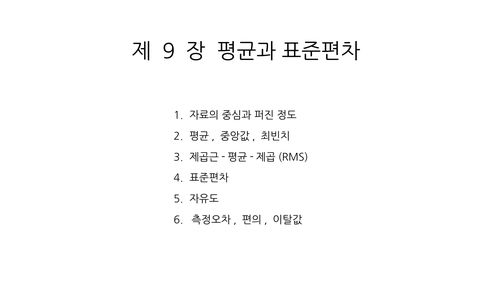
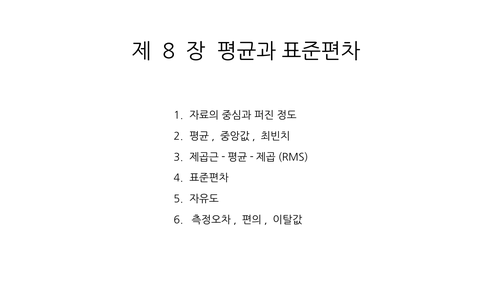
9: 9 -> 8
